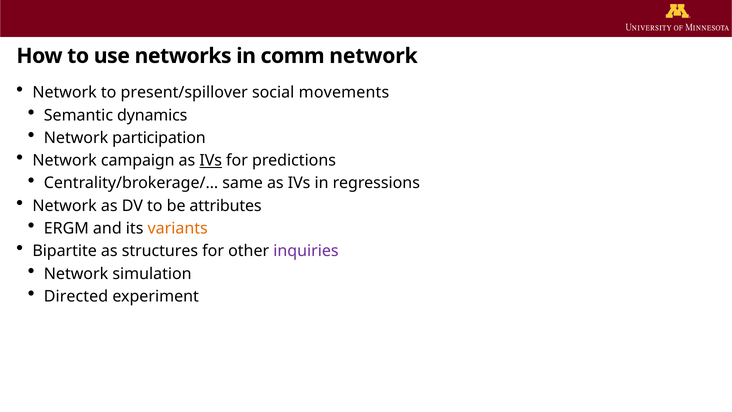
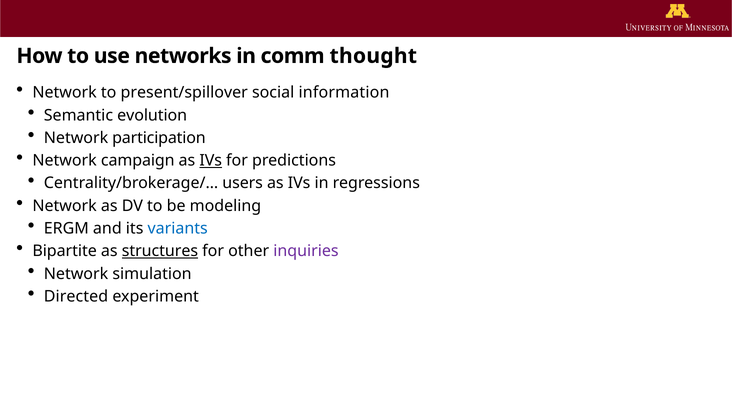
comm network: network -> thought
movements: movements -> information
dynamics: dynamics -> evolution
same: same -> users
attributes: attributes -> modeling
variants colour: orange -> blue
structures underline: none -> present
